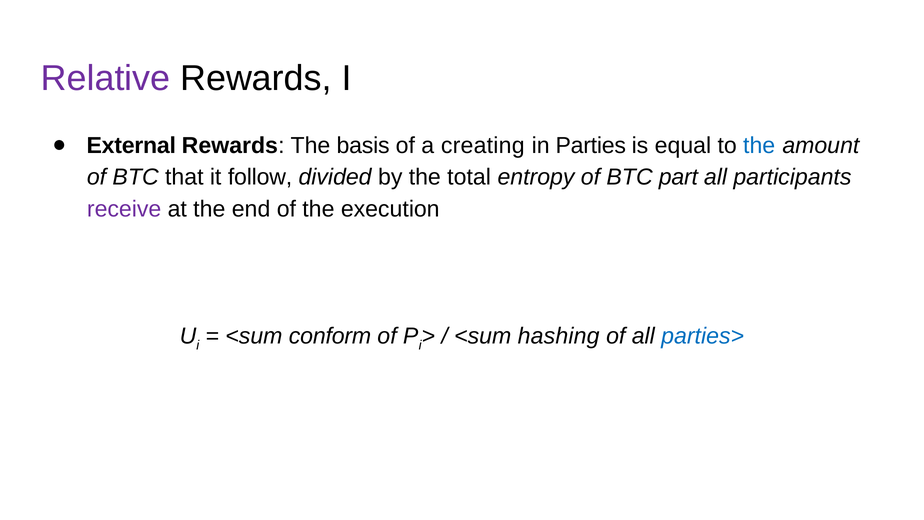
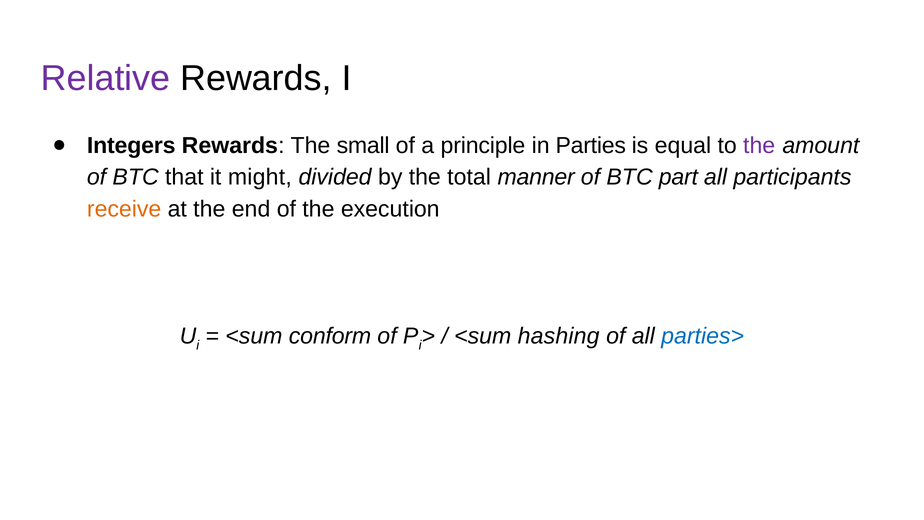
External: External -> Integers
basis: basis -> small
creating: creating -> principle
the at (759, 145) colour: blue -> purple
follow: follow -> might
entropy: entropy -> manner
receive colour: purple -> orange
